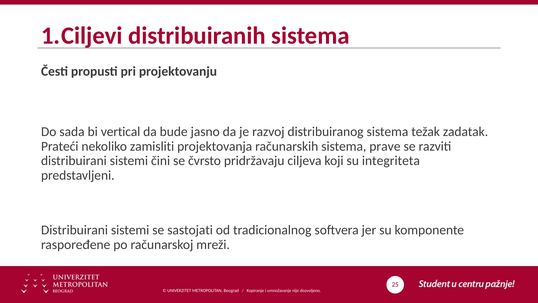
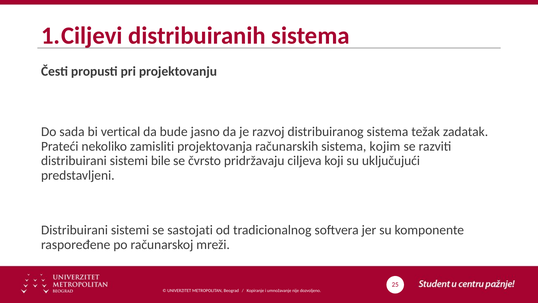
prave: prave -> kojim
čini: čini -> bile
integriteta: integriteta -> uključujući
